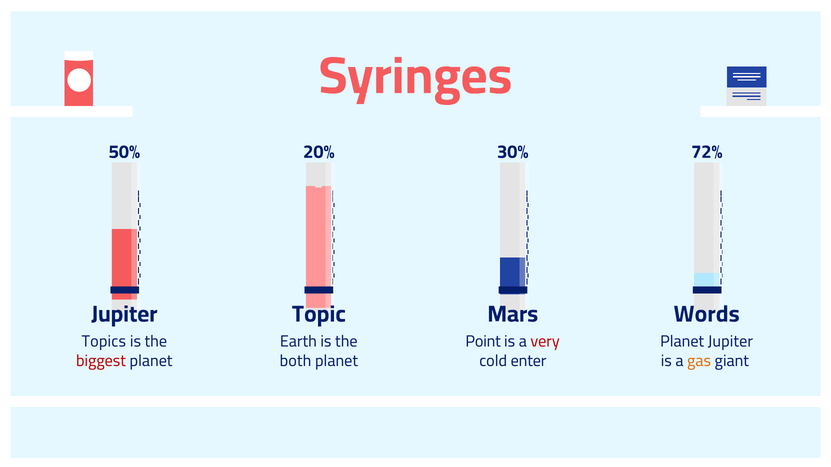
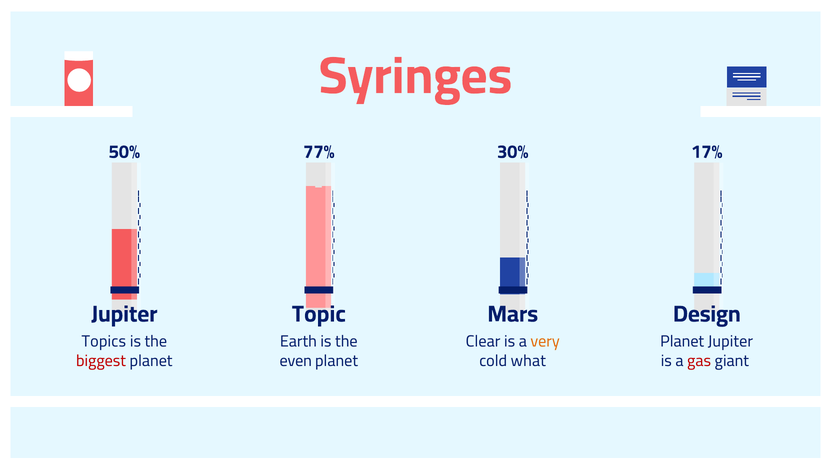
20%: 20% -> 77%
72%: 72% -> 17%
Words: Words -> Design
Point: Point -> Clear
very colour: red -> orange
both: both -> even
enter: enter -> what
gas colour: orange -> red
